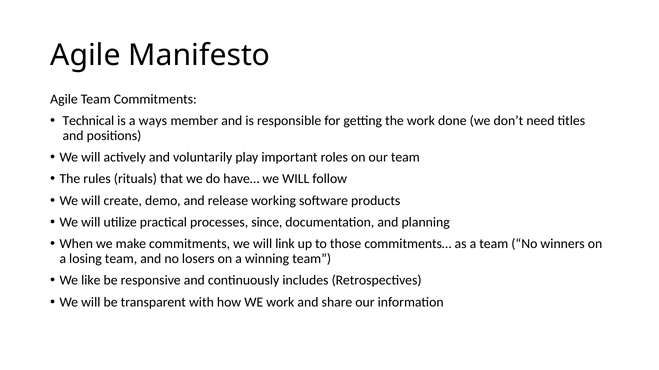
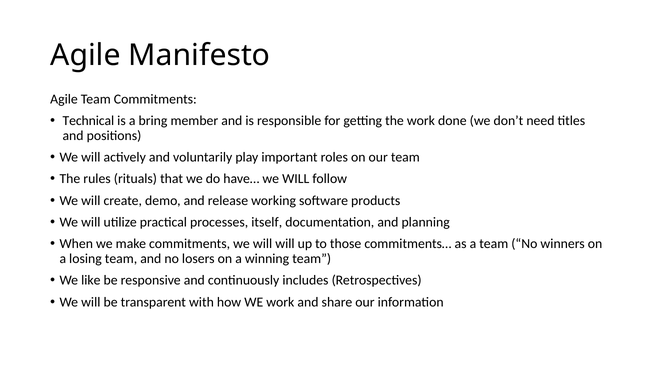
ways: ways -> bring
since: since -> itself
will link: link -> will
